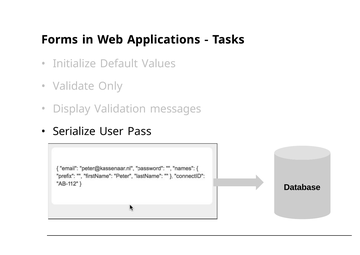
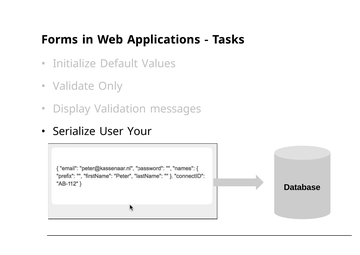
Pass: Pass -> Your
